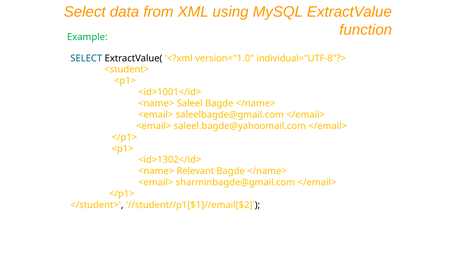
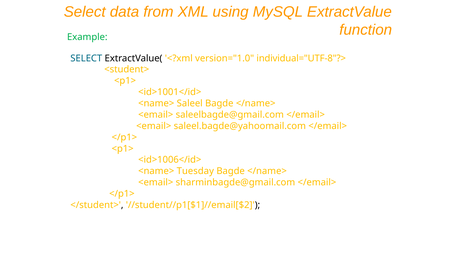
<id>1302</id>: <id>1302</id> -> <id>1006</id>
Relevant: Relevant -> Tuesday
